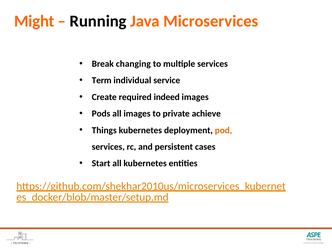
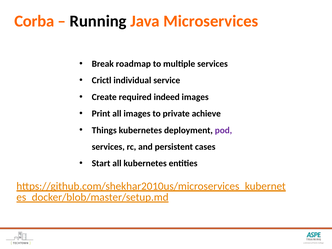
Might: Might -> Corba
changing: changing -> roadmap
Term: Term -> Crictl
Pods: Pods -> Print
pod colour: orange -> purple
